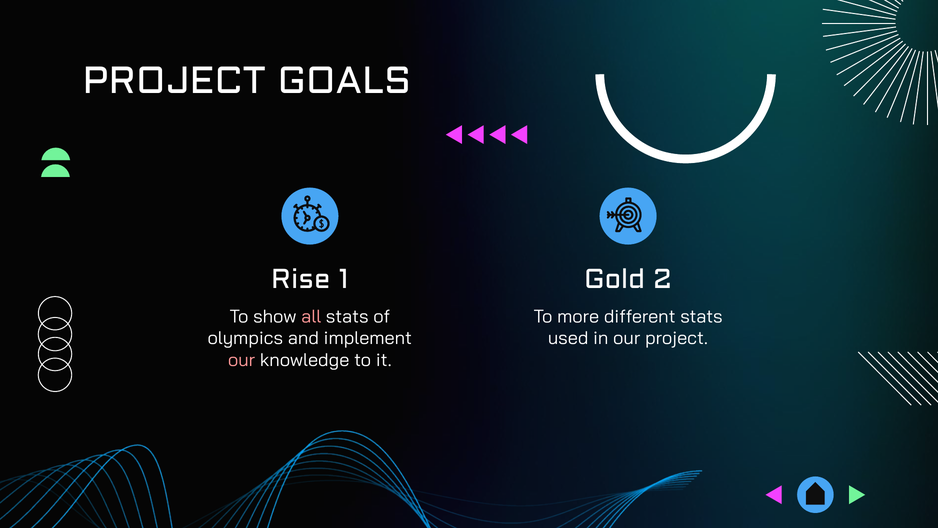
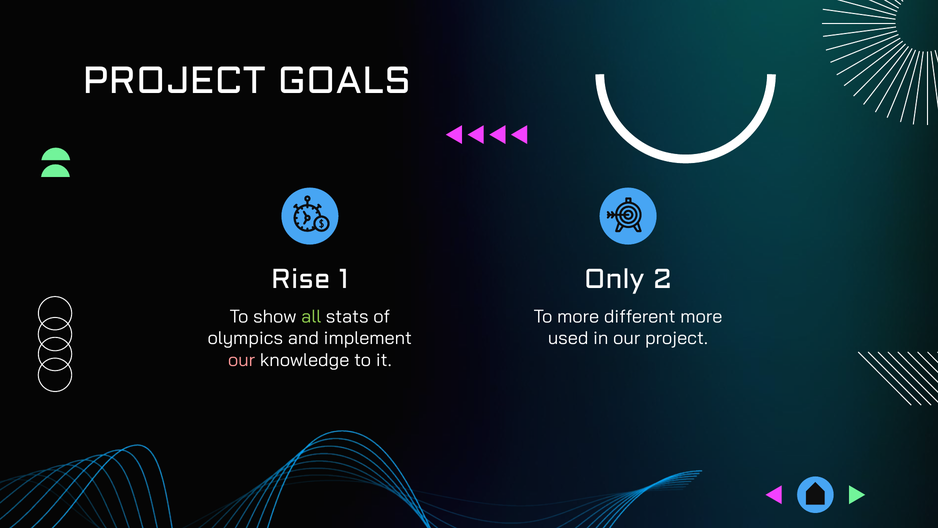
Gold: Gold -> Only
all colour: pink -> light green
different stats: stats -> more
